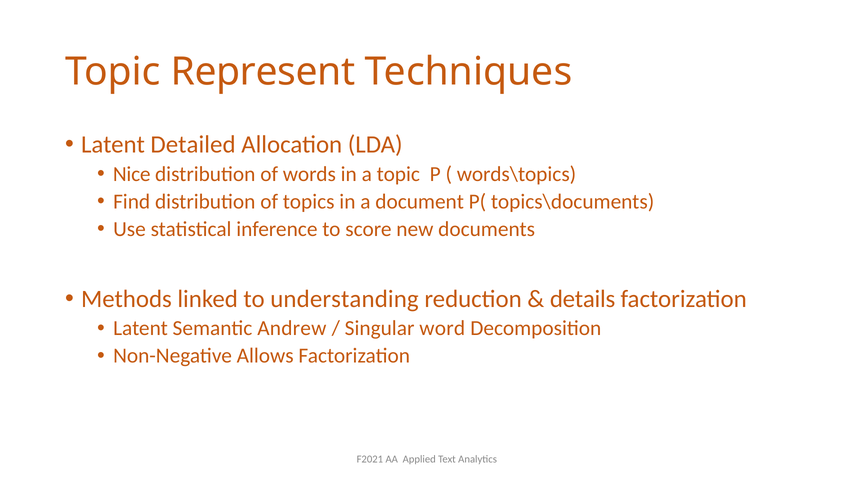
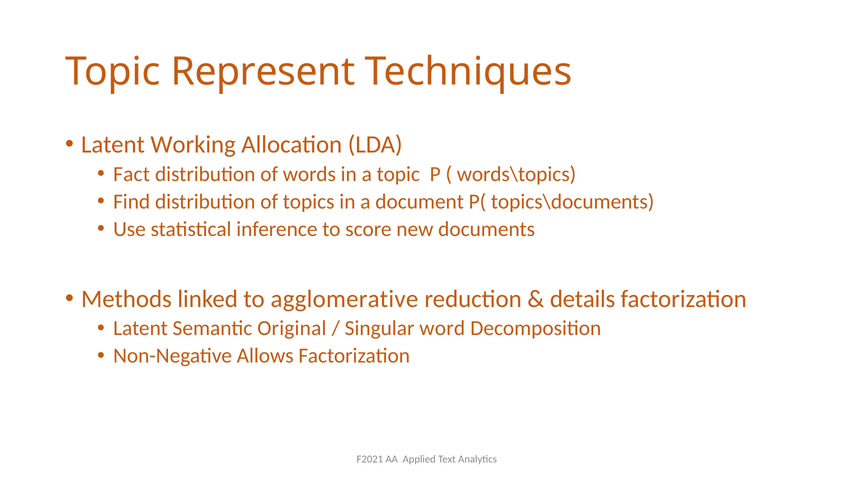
Detailed: Detailed -> Working
Nice: Nice -> Fact
understanding: understanding -> agglomerative
Andrew: Andrew -> Original
